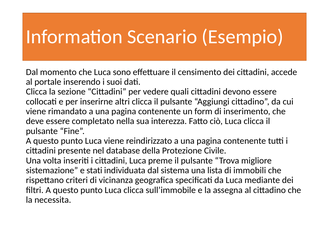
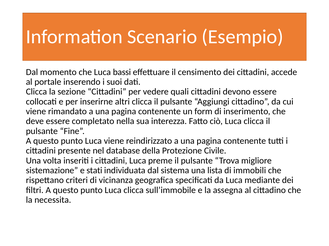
sono: sono -> bassi
